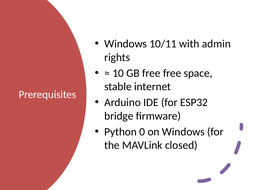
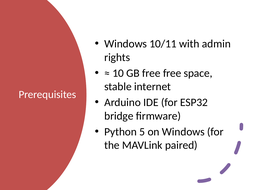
0: 0 -> 5
closed: closed -> paired
